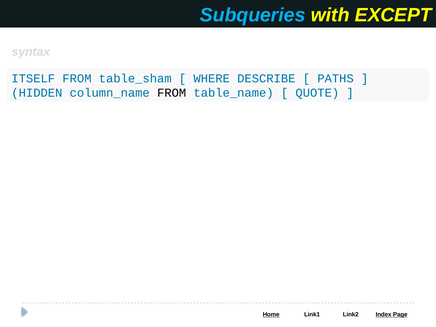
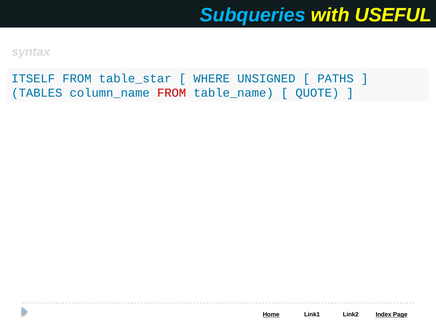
EXCEPT: EXCEPT -> USEFUL
table_sham: table_sham -> table_star
DESCRIBE: DESCRIBE -> UNSIGNED
HIDDEN: HIDDEN -> TABLES
FROM at (172, 93) colour: black -> red
